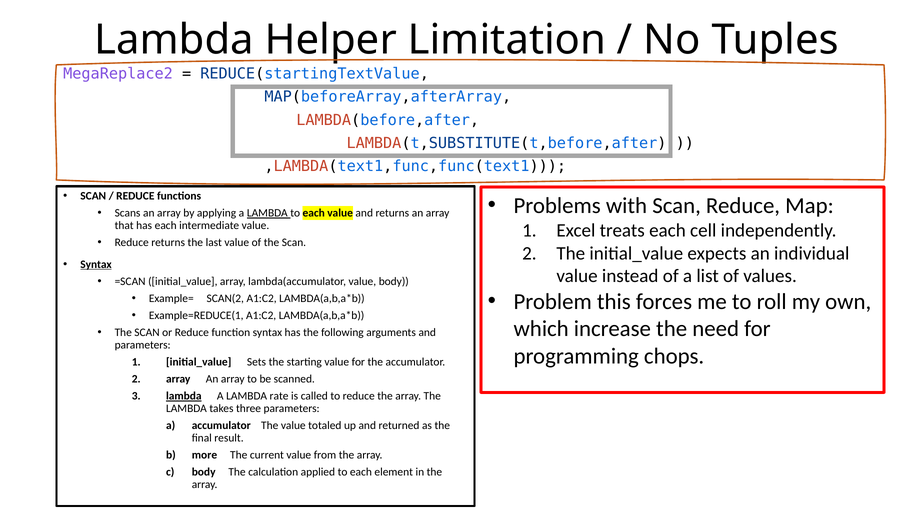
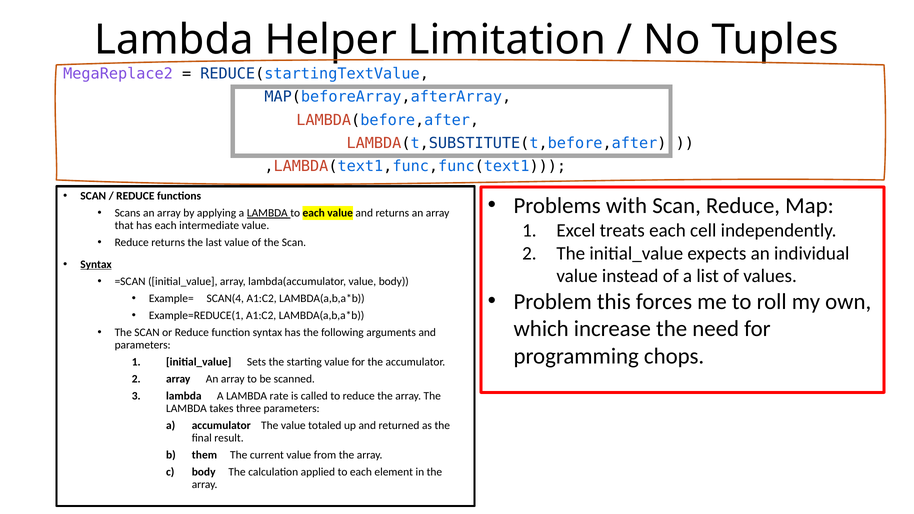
SCAN(2: SCAN(2 -> SCAN(4
lambda at (184, 396) underline: present -> none
more: more -> them
